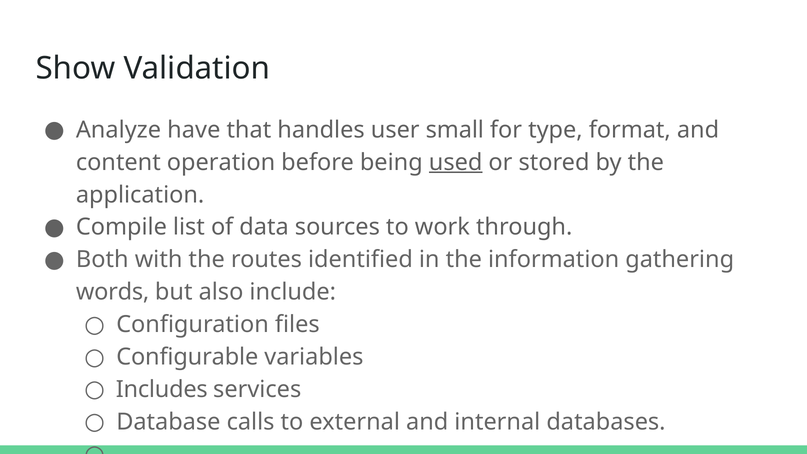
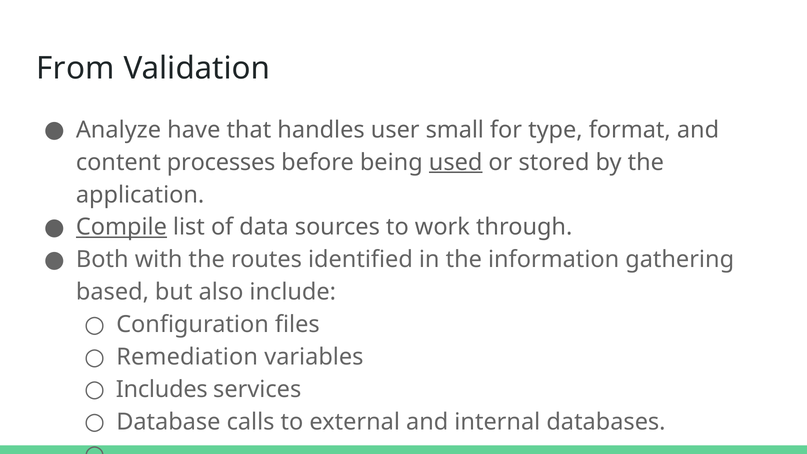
Show: Show -> From
operation: operation -> processes
Compile underline: none -> present
words: words -> based
Configurable: Configurable -> Remediation
